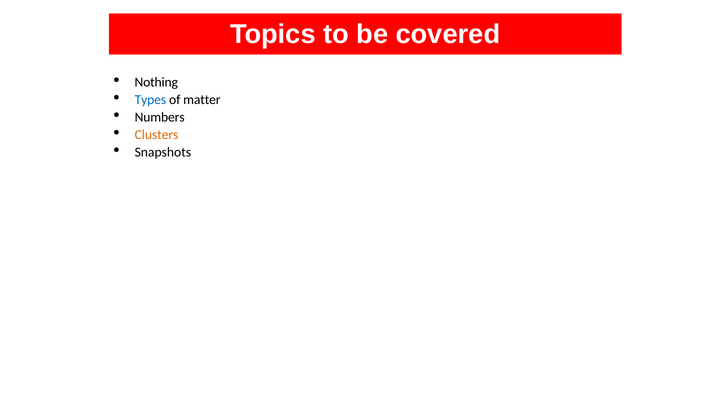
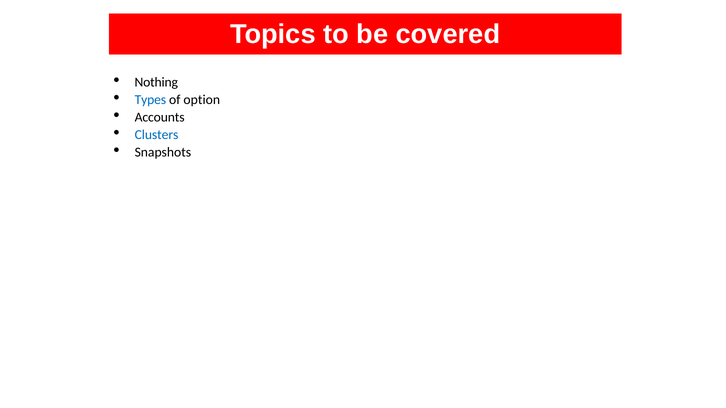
matter: matter -> option
Numbers: Numbers -> Accounts
Clusters colour: orange -> blue
